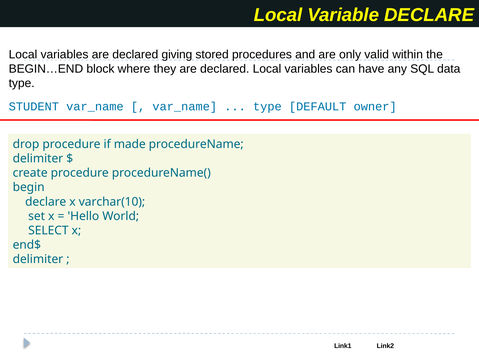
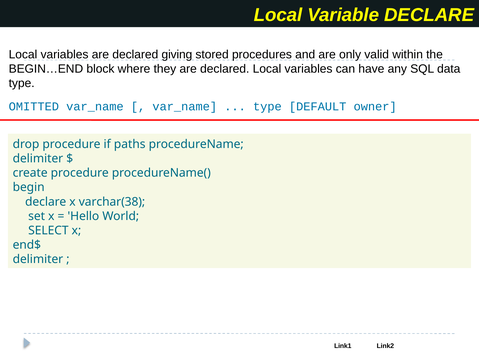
STUDENT: STUDENT -> OMITTED
made: made -> paths
varchar(10: varchar(10 -> varchar(38
